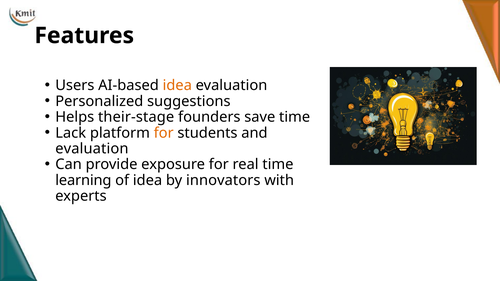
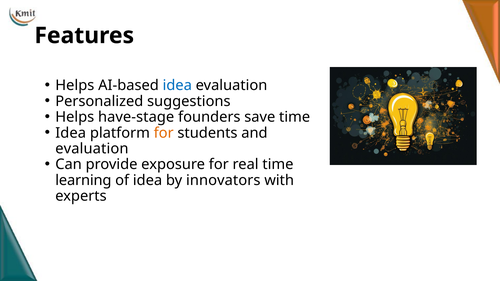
Users at (75, 85): Users -> Helps
idea at (177, 85) colour: orange -> blue
their-stage: their-stage -> have-stage
Lack at (71, 133): Lack -> Idea
